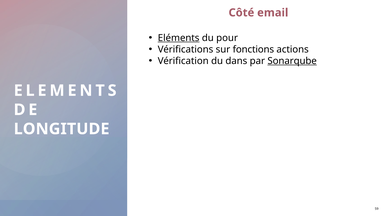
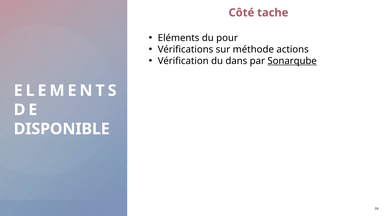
email: email -> tache
Eléments underline: present -> none
fonctions: fonctions -> méthode
LONGITUDE: LONGITUDE -> DISPONIBLE
